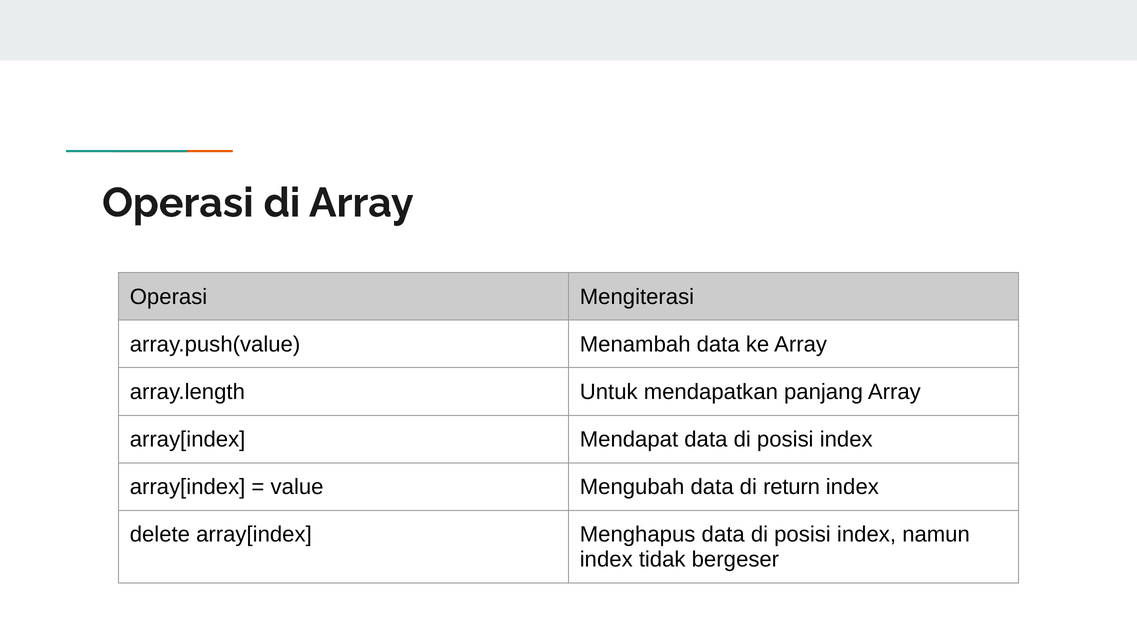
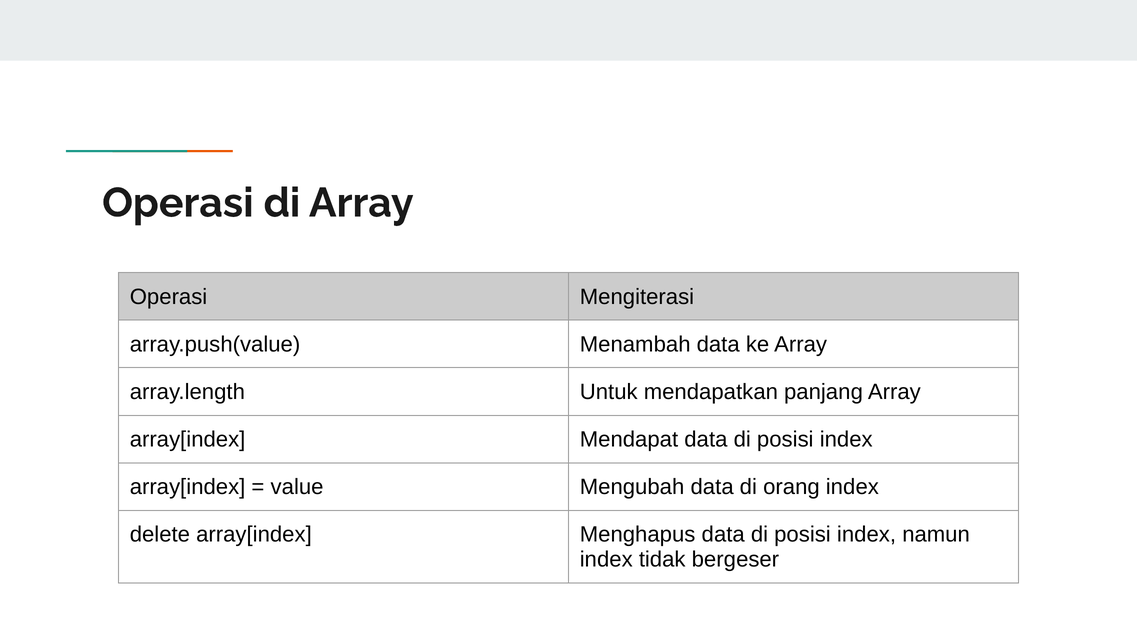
return: return -> orang
